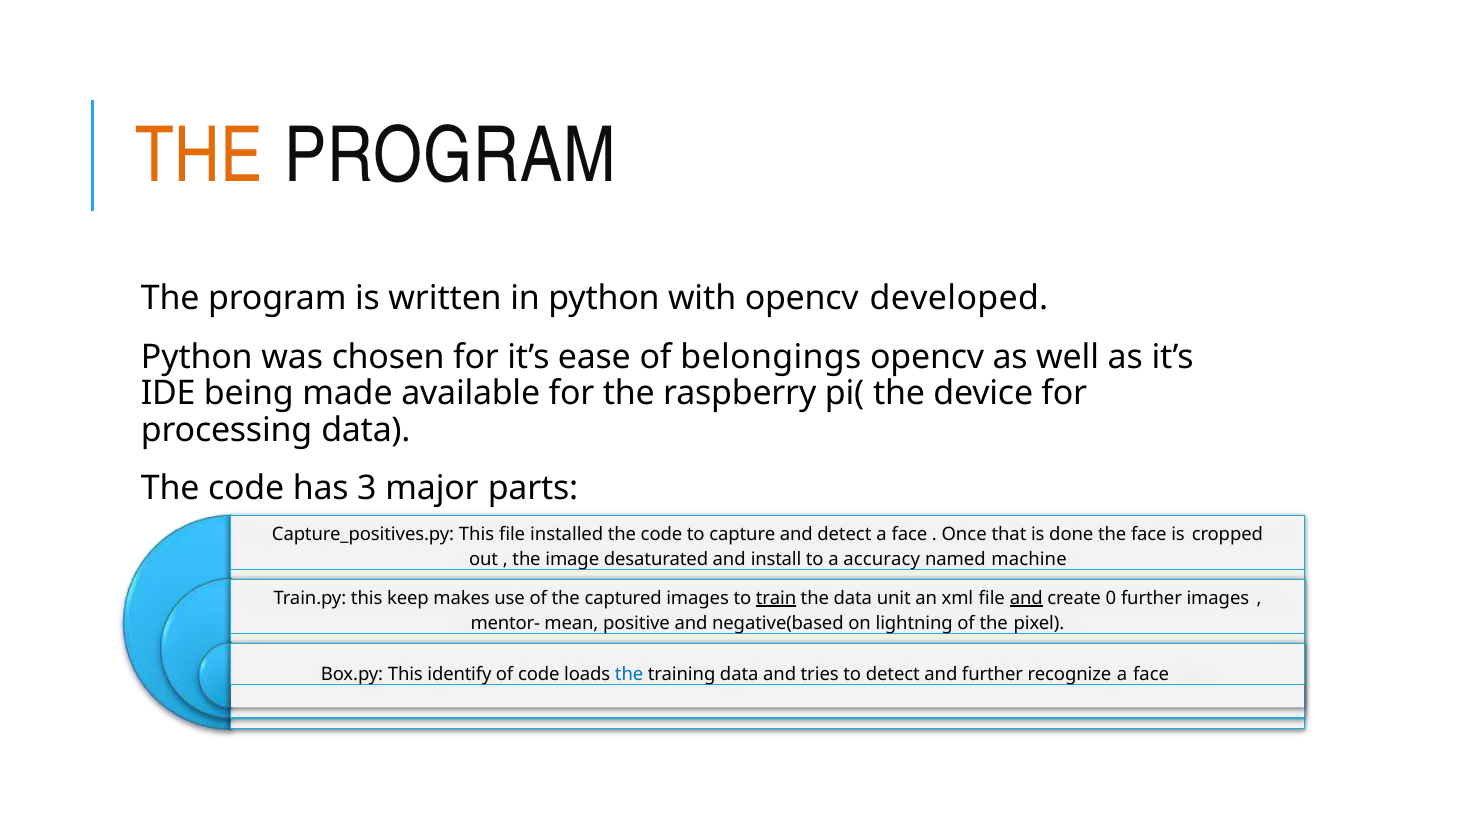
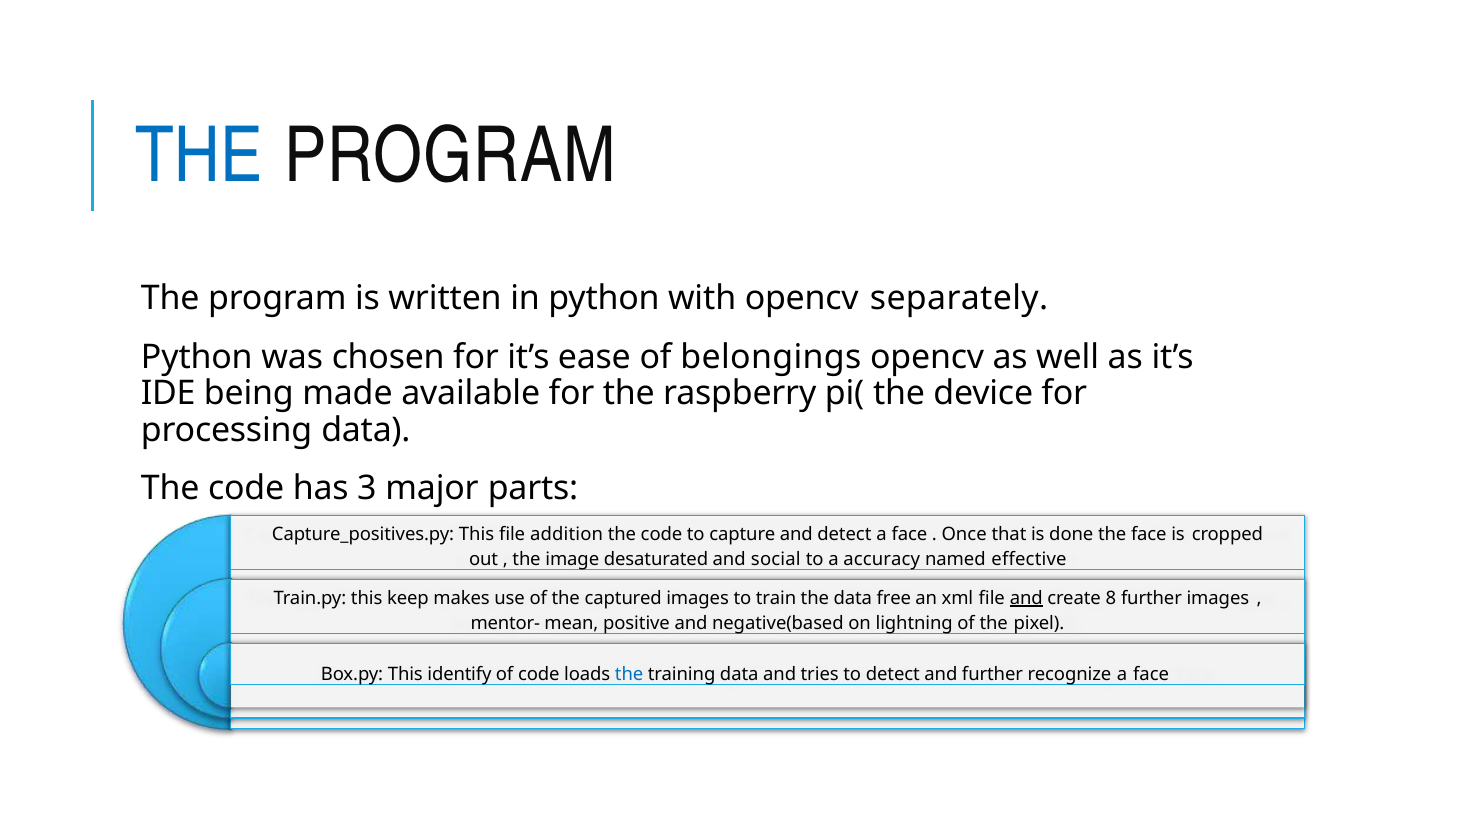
THE at (199, 156) colour: orange -> blue
developed: developed -> separately
installed: installed -> addition
install: install -> social
machine: machine -> effective
train underline: present -> none
unit: unit -> free
0: 0 -> 8
